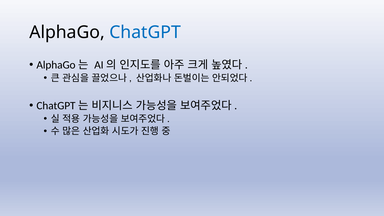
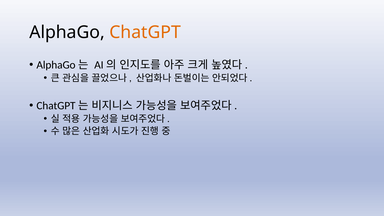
ChatGPT colour: blue -> orange
